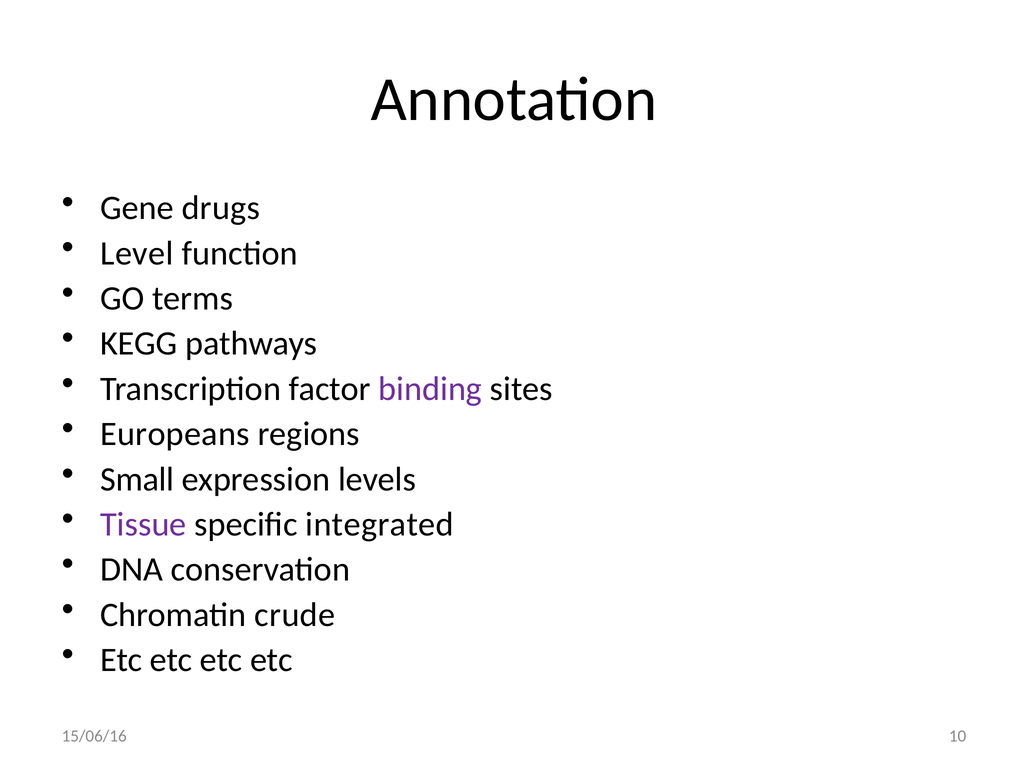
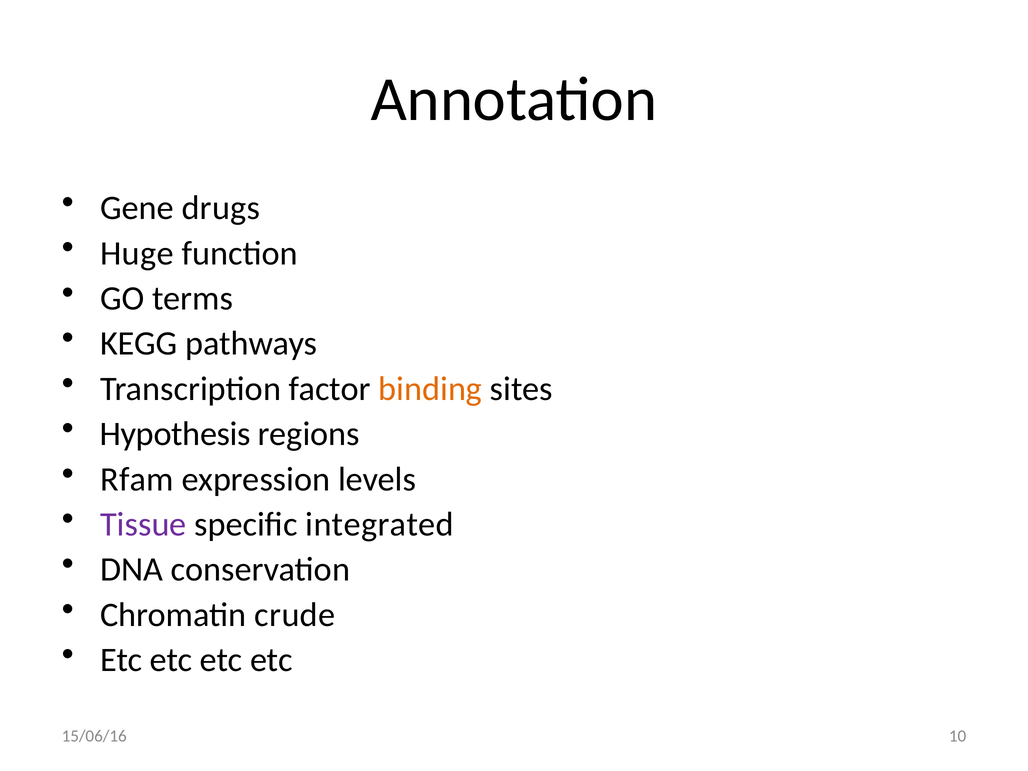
Level: Level -> Huge
binding colour: purple -> orange
Europeans: Europeans -> Hypothesis
Small: Small -> Rfam
